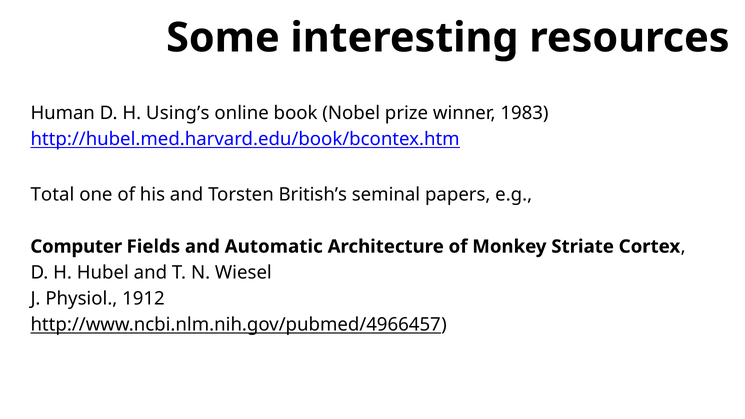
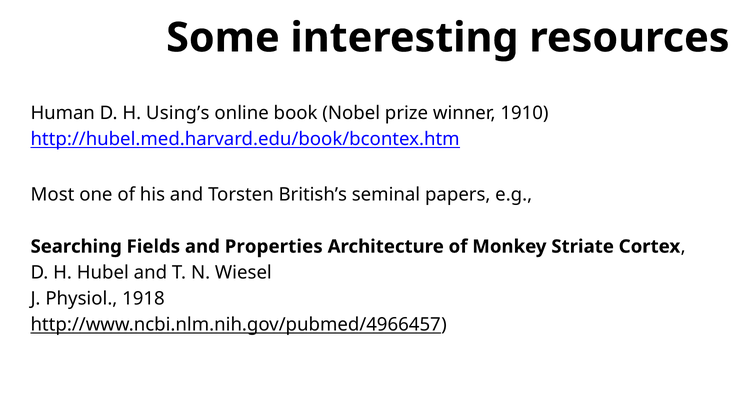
1983: 1983 -> 1910
Total: Total -> Most
Computer: Computer -> Searching
Automatic: Automatic -> Properties
1912: 1912 -> 1918
